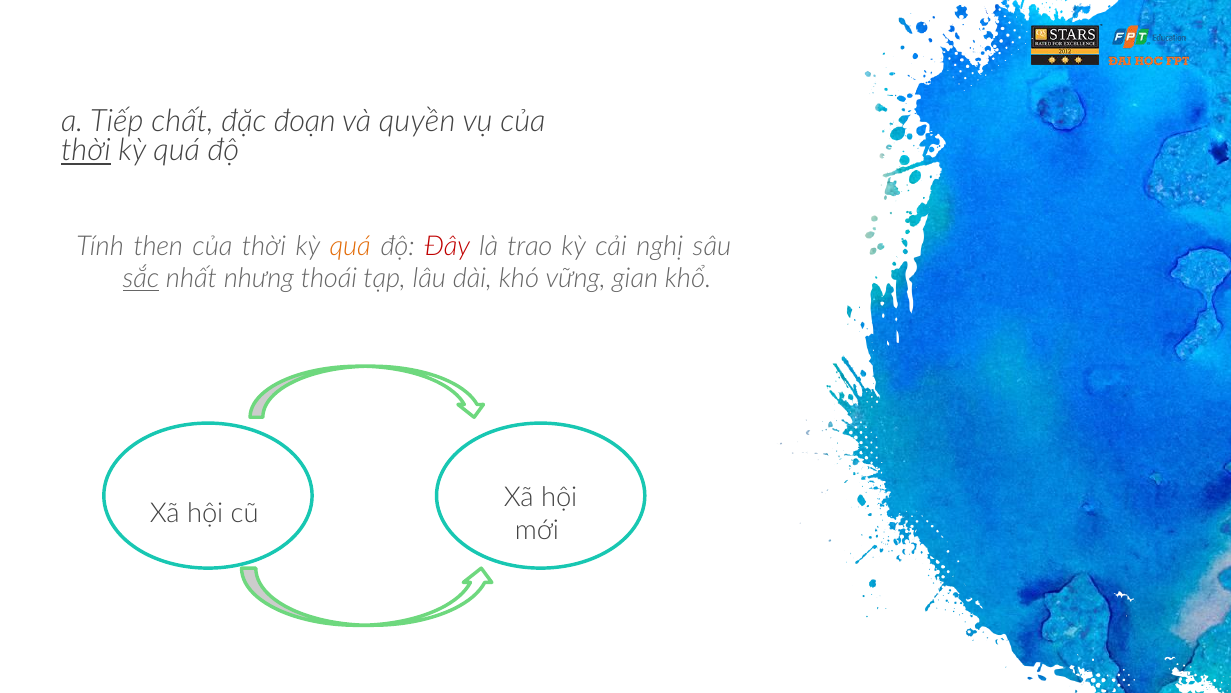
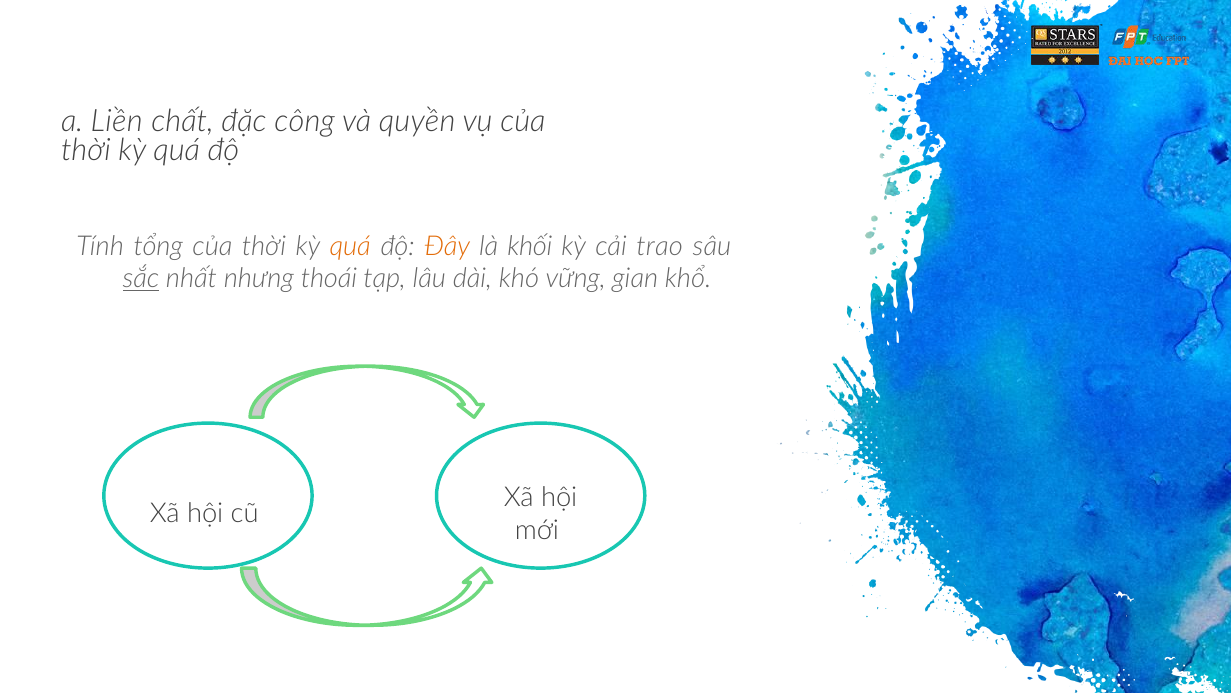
Tiếp: Tiếp -> Liền
đoạn: đoạn -> công
thời at (86, 151) underline: present -> none
then: then -> tổng
Đây colour: red -> orange
trao: trao -> khối
nghị: nghị -> trao
